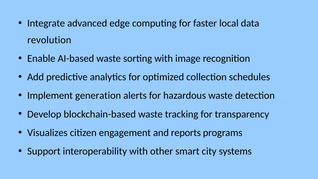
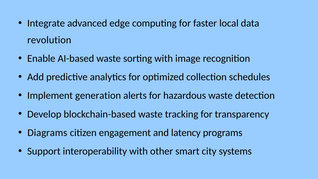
Visualizes: Visualizes -> Diagrams
reports: reports -> latency
